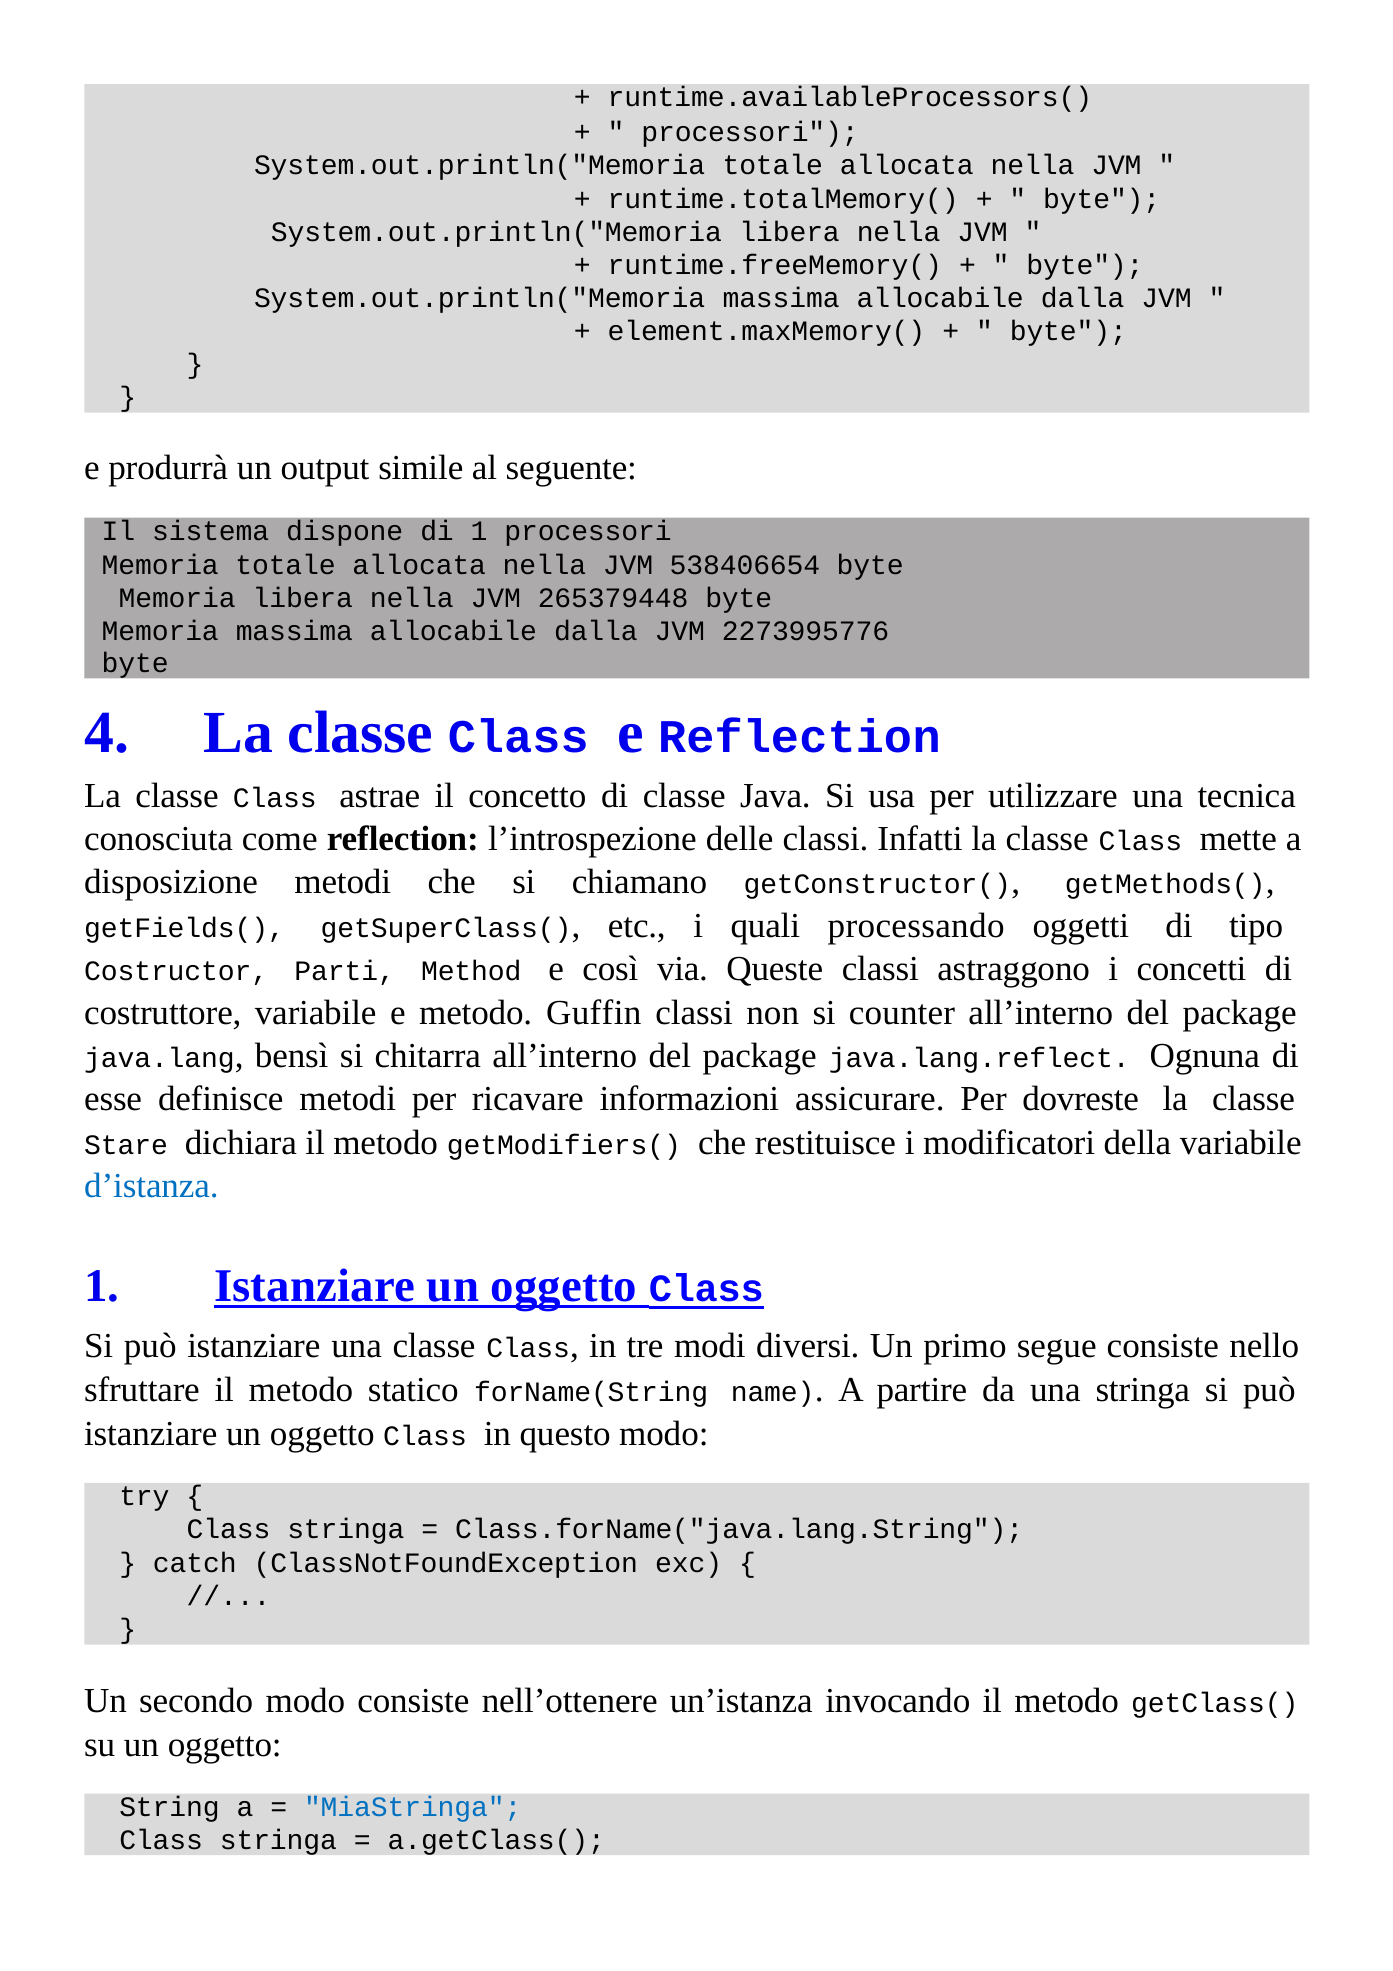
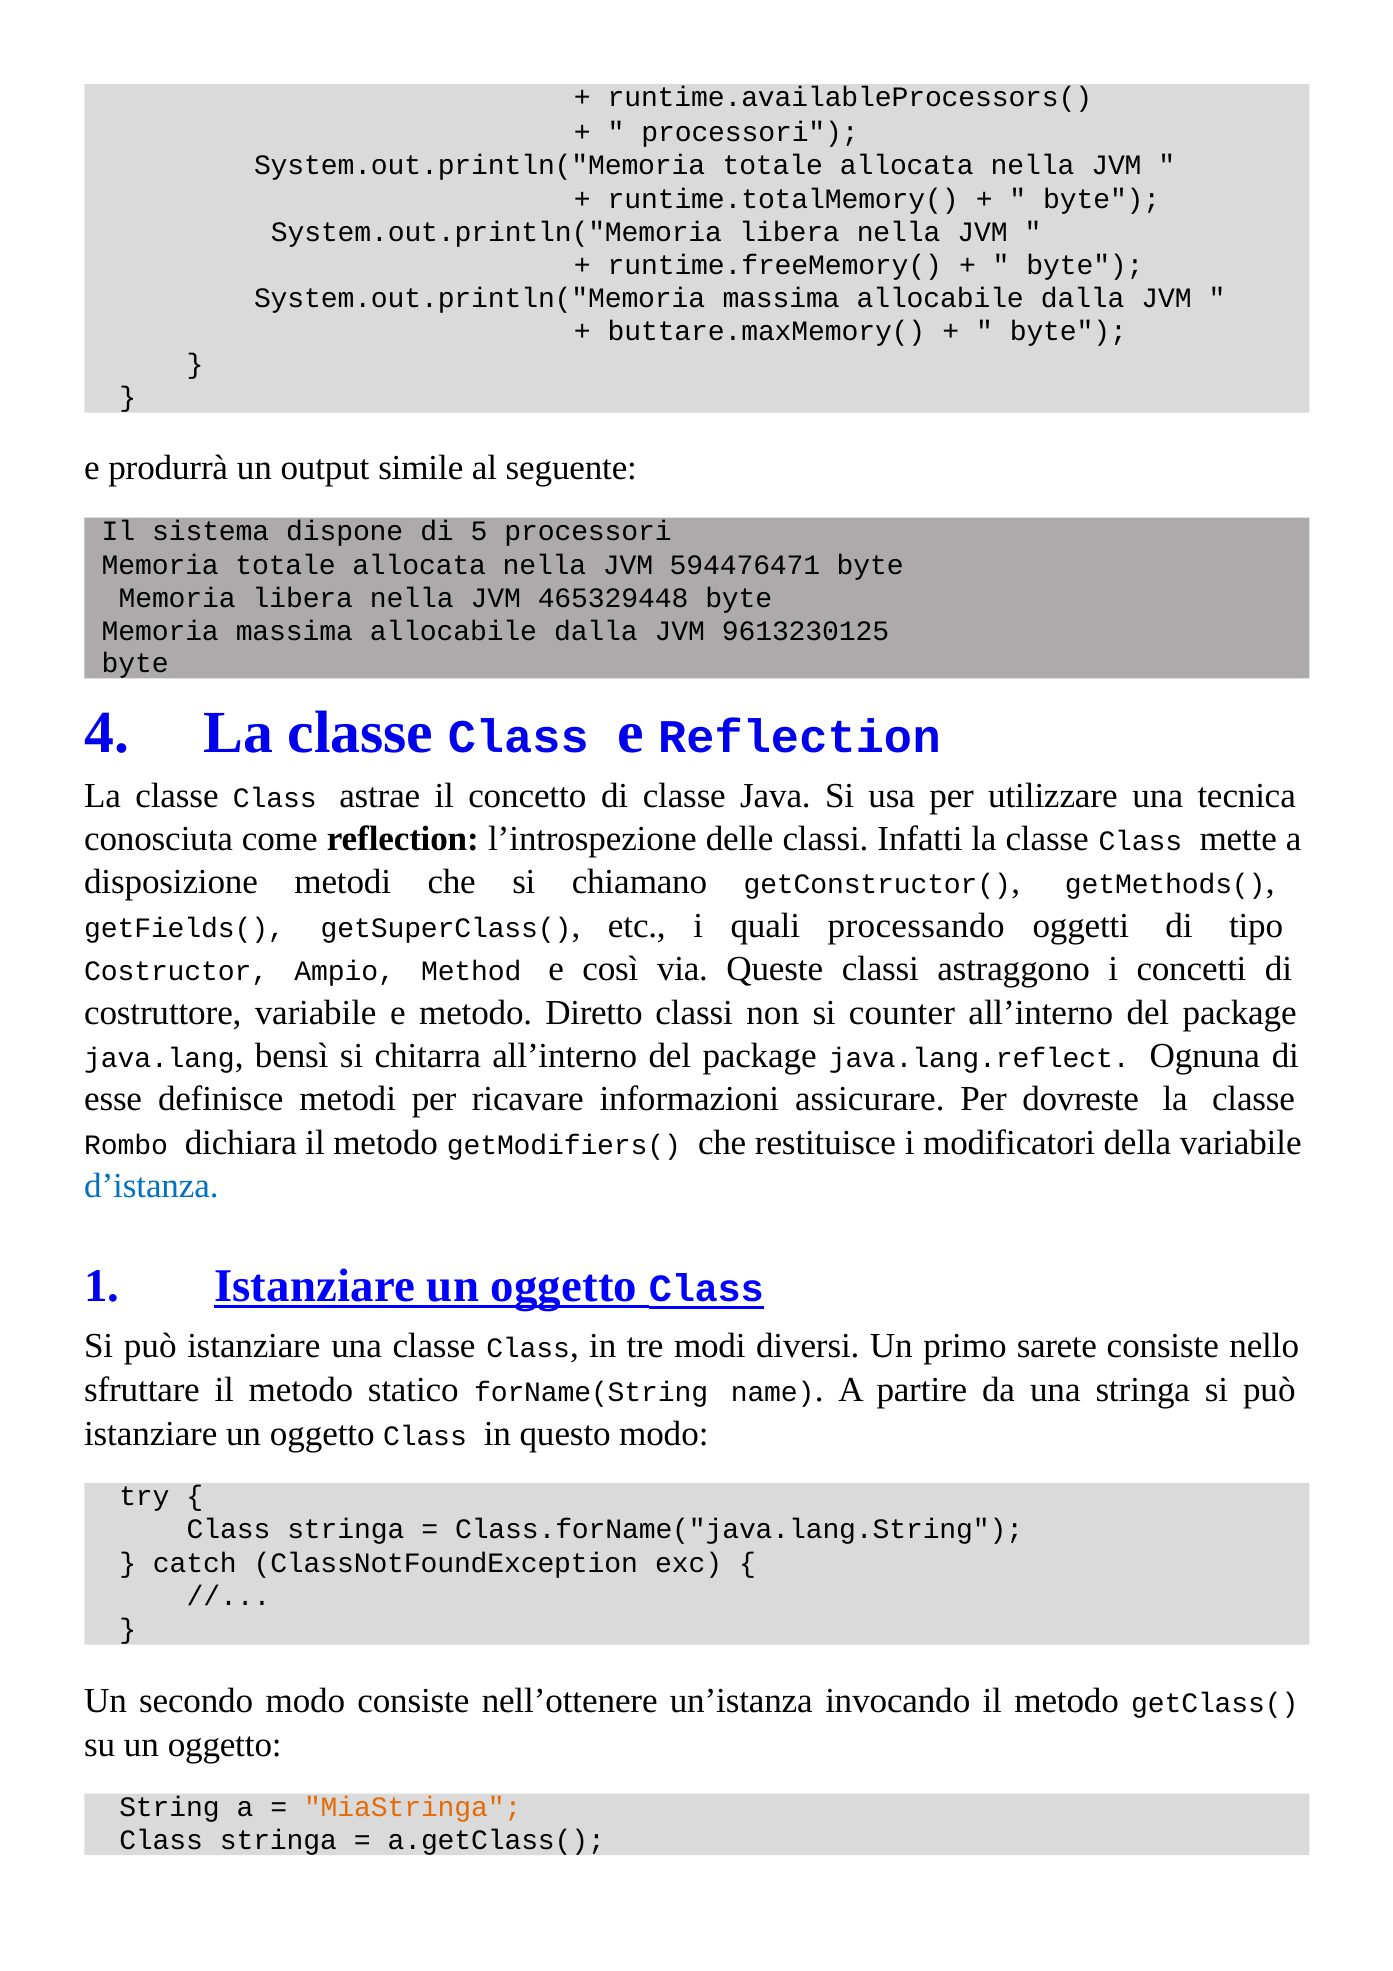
element.maxMemory(: element.maxMemory( -> buttare.maxMemory(
di 1: 1 -> 5
538406654: 538406654 -> 594476471
265379448: 265379448 -> 465329448
2273995776: 2273995776 -> 9613230125
Parti: Parti -> Ampio
Guffin: Guffin -> Diretto
Stare: Stare -> Rombo
segue: segue -> sarete
MiaStringa colour: blue -> orange
